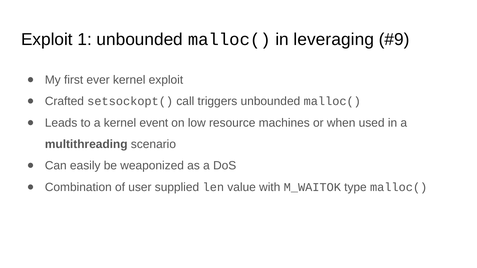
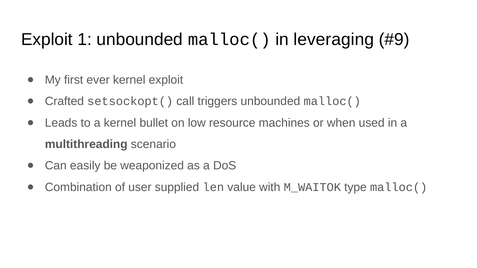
event: event -> bullet
